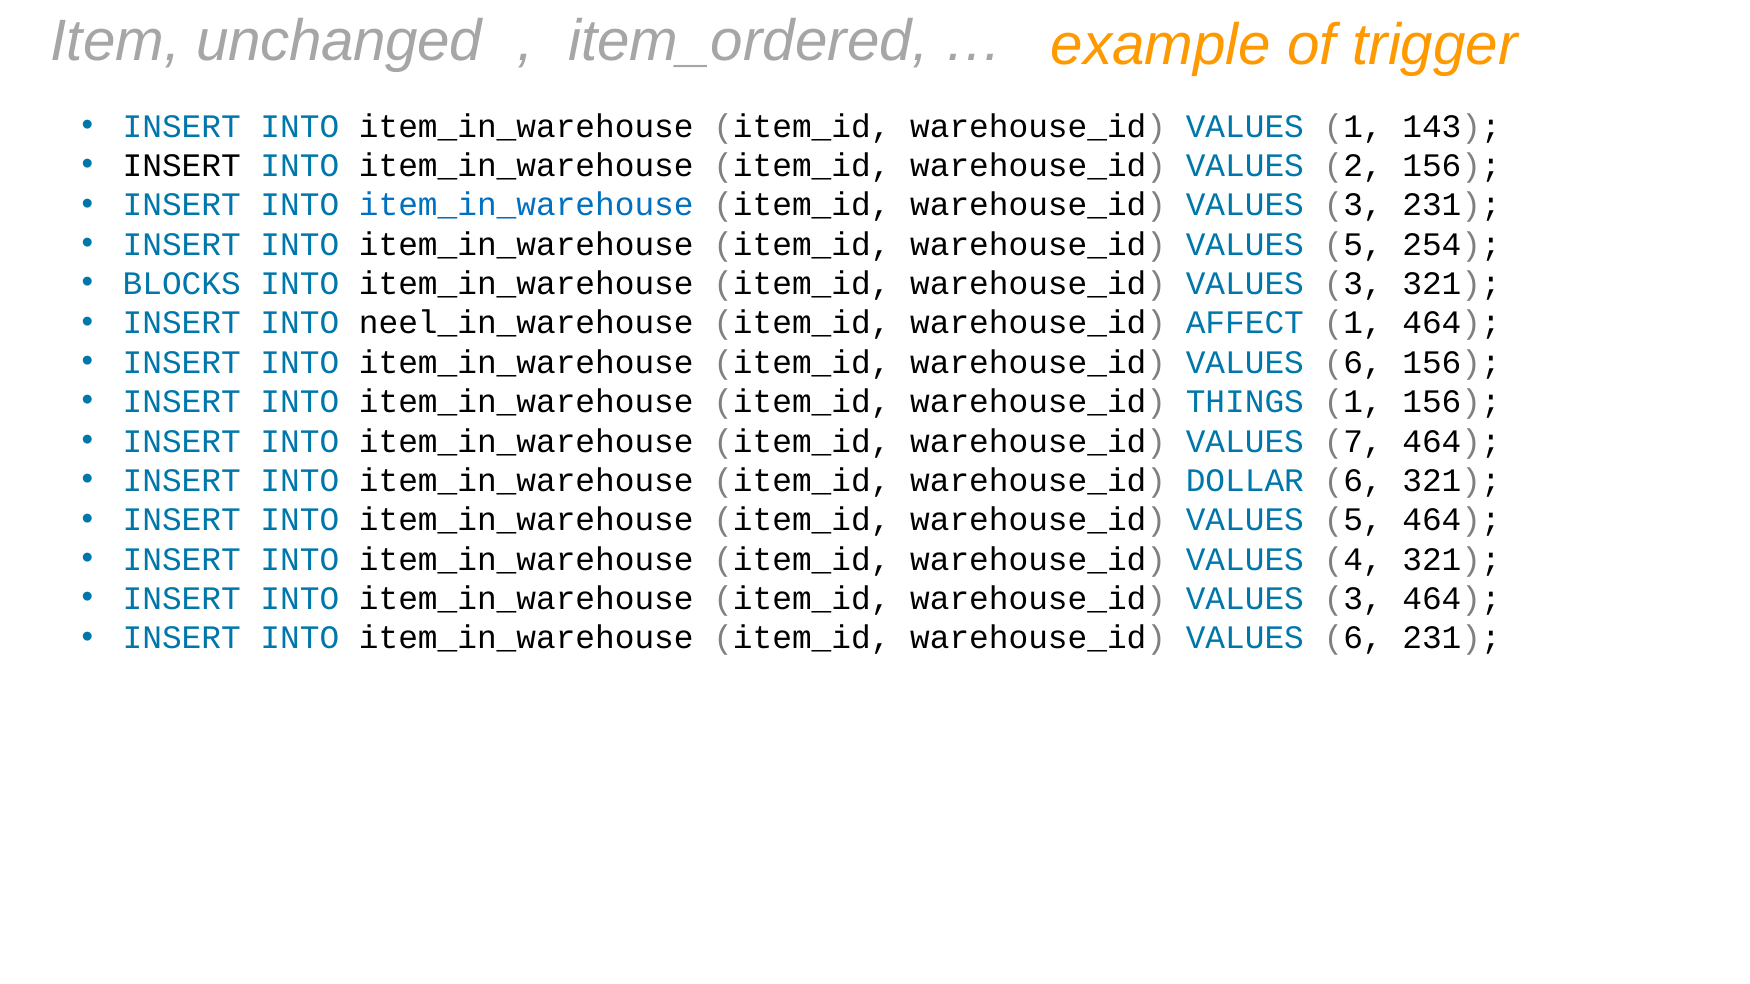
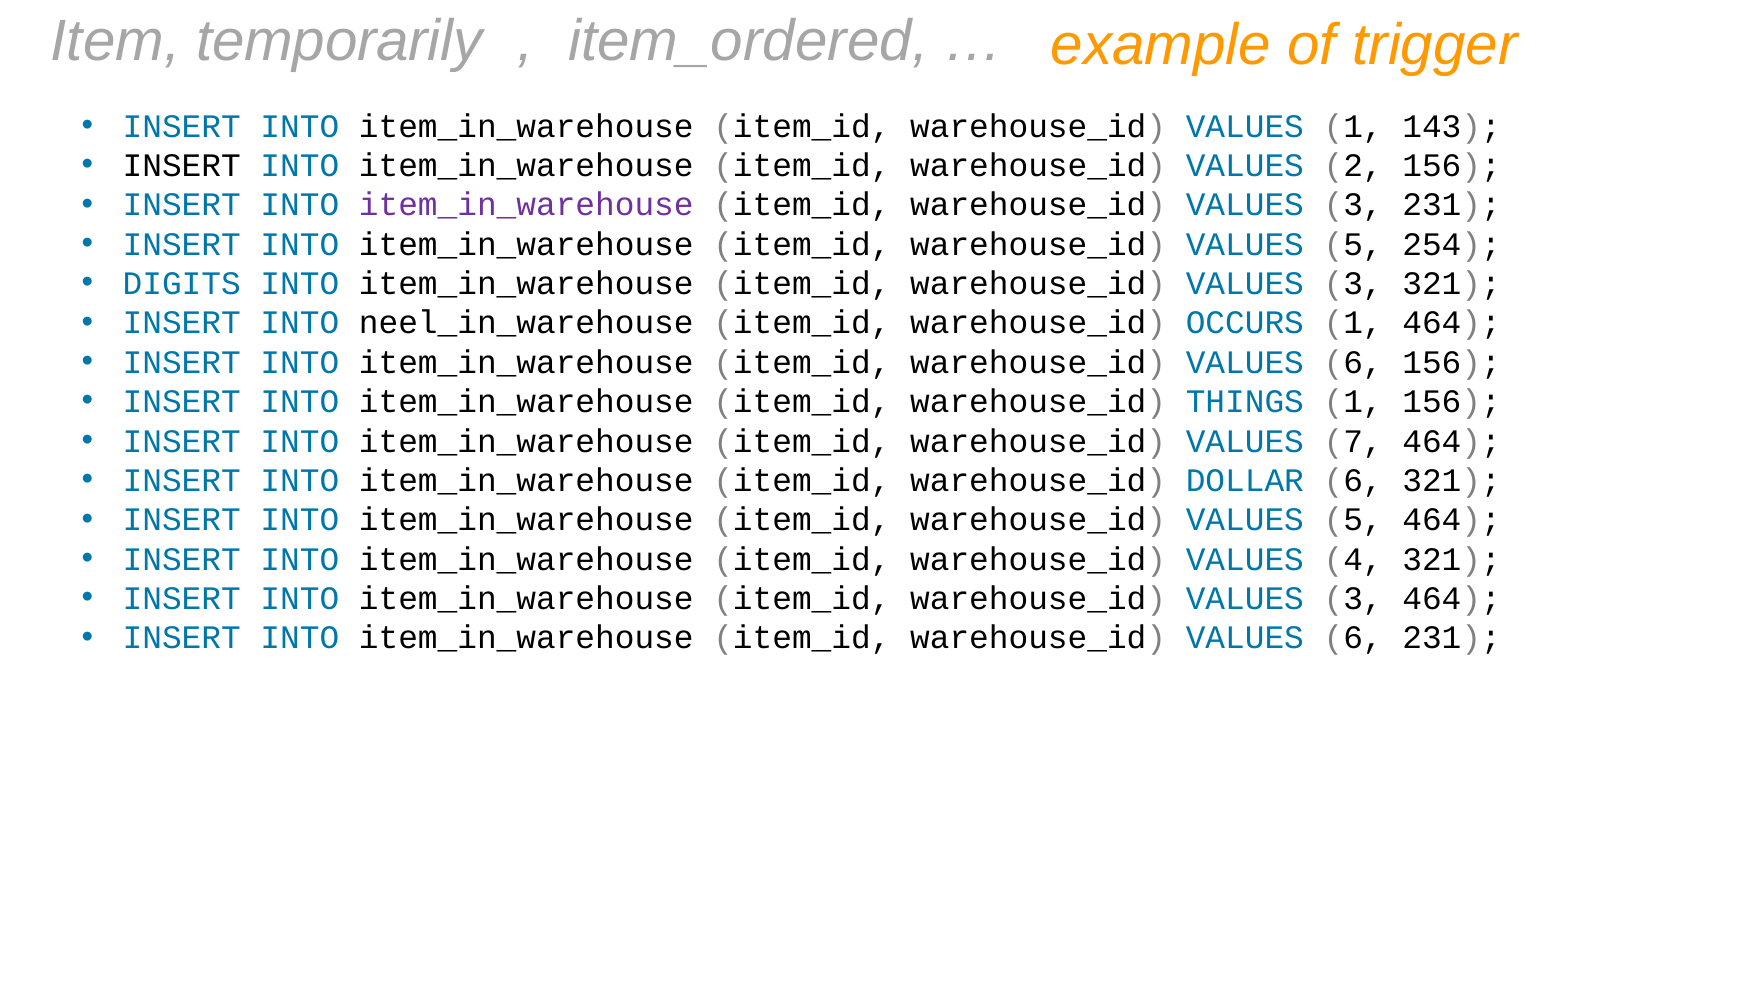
unchanged: unchanged -> temporarily
item_in_warehouse at (526, 205) colour: blue -> purple
BLOCKS: BLOCKS -> DIGITS
AFFECT: AFFECT -> OCCURS
